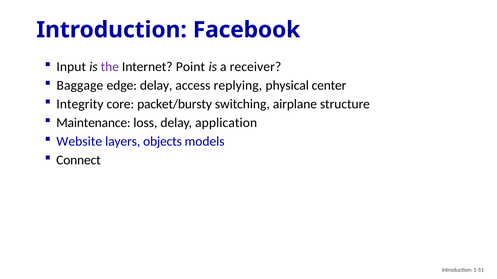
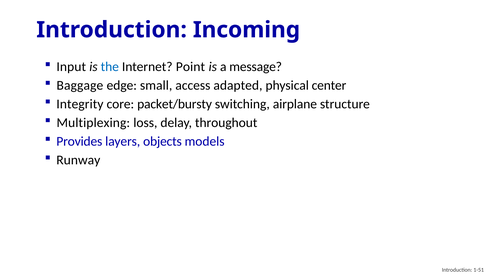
Facebook: Facebook -> Incoming
the colour: purple -> blue
receiver: receiver -> message
edge delay: delay -> small
replying: replying -> adapted
Maintenance: Maintenance -> Multiplexing
application: application -> throughout
Website: Website -> Provides
Connect: Connect -> Runway
